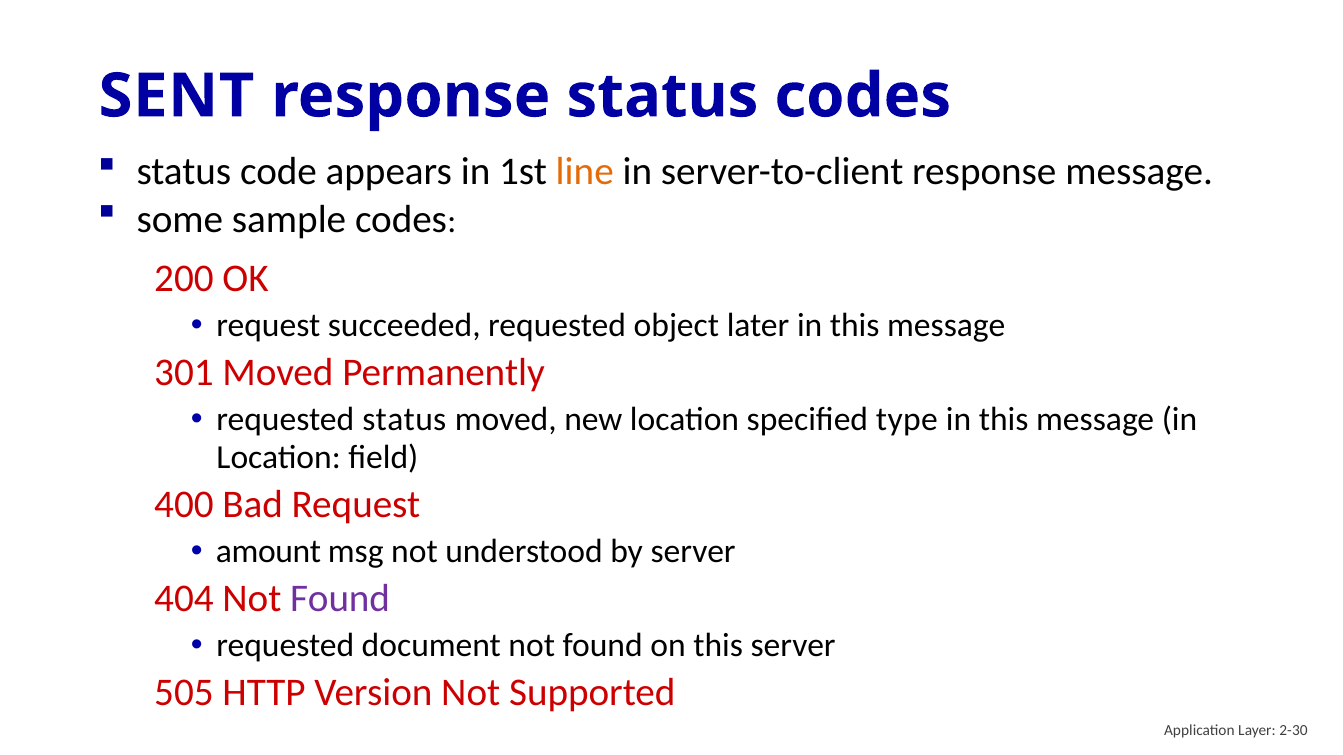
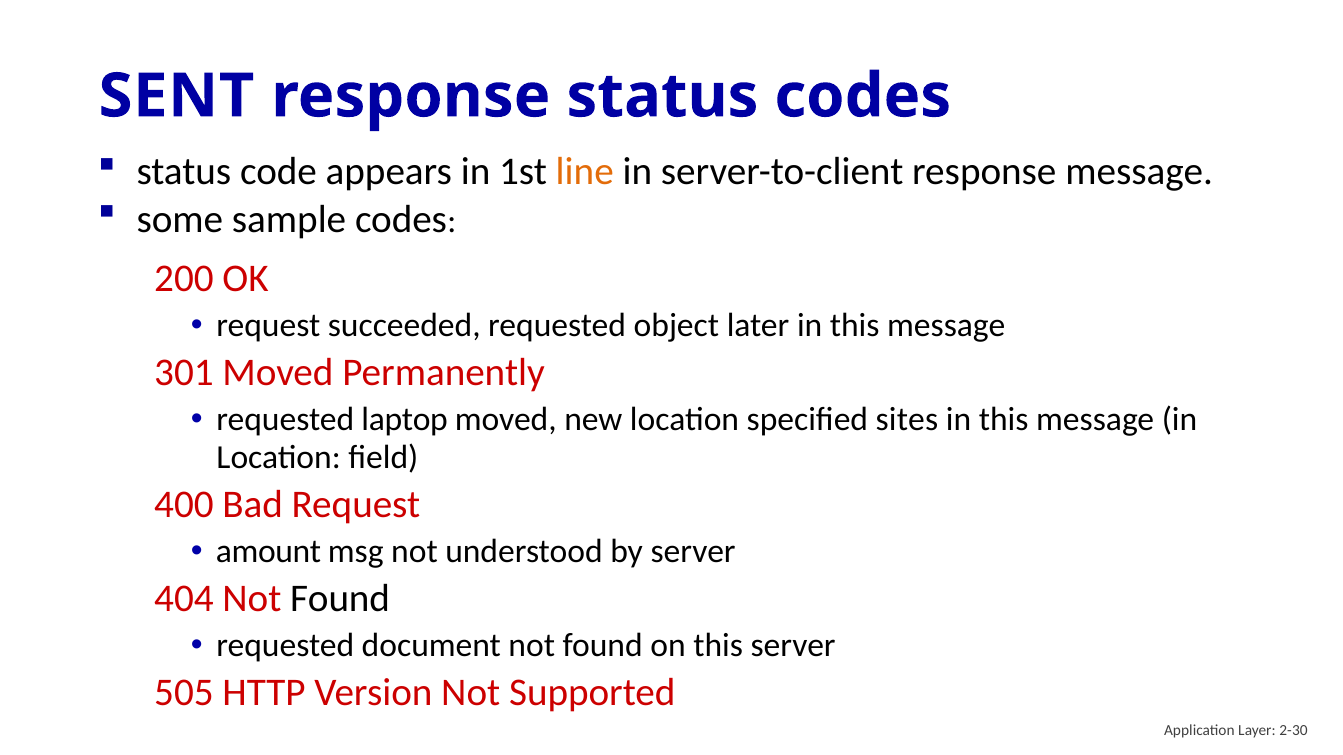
requested status: status -> laptop
type: type -> sites
Found at (340, 599) colour: purple -> black
